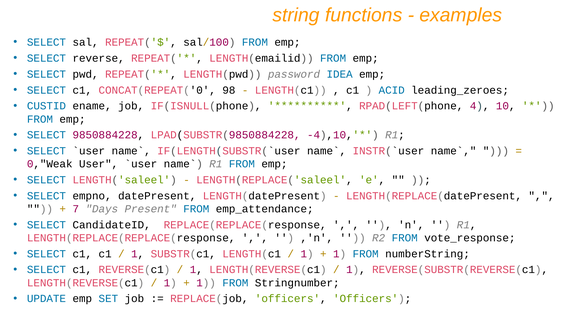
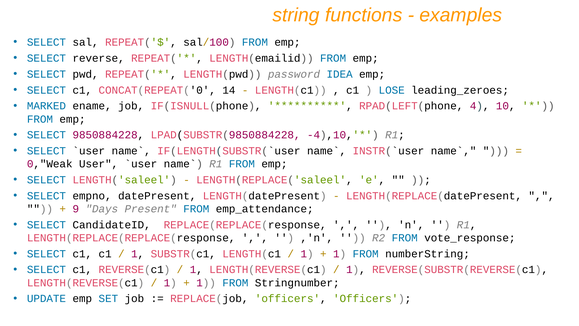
98: 98 -> 14
ACID: ACID -> LOSE
CUSTID: CUSTID -> MARKED
7: 7 -> 9
